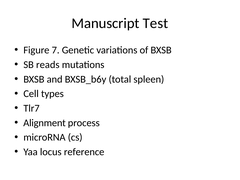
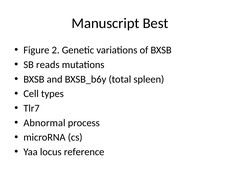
Test: Test -> Best
7: 7 -> 2
Alignment: Alignment -> Abnormal
